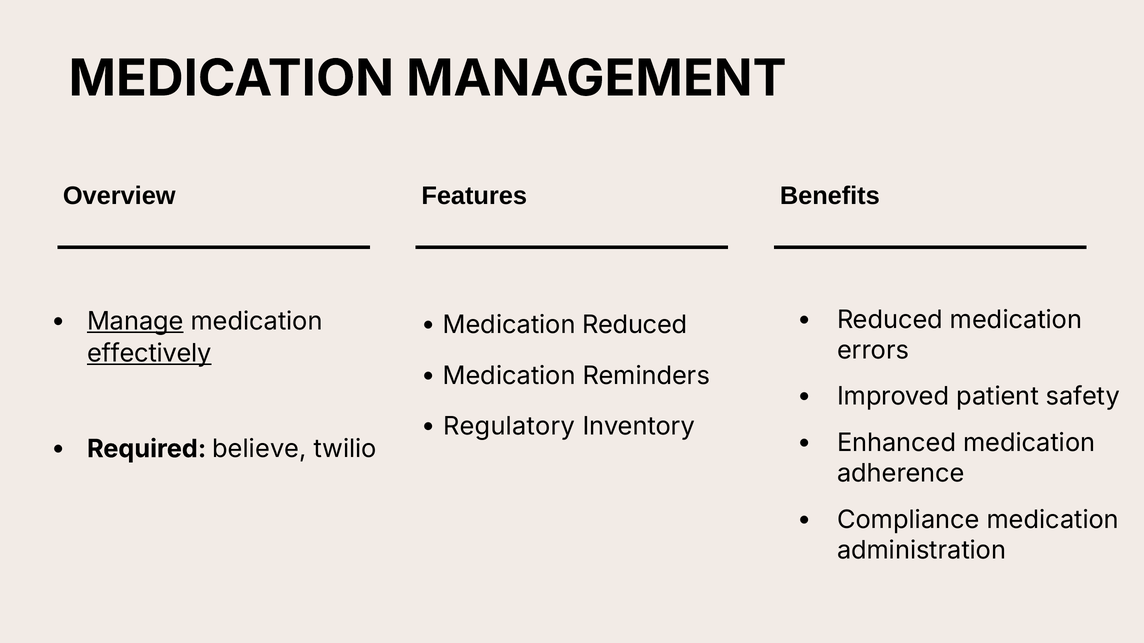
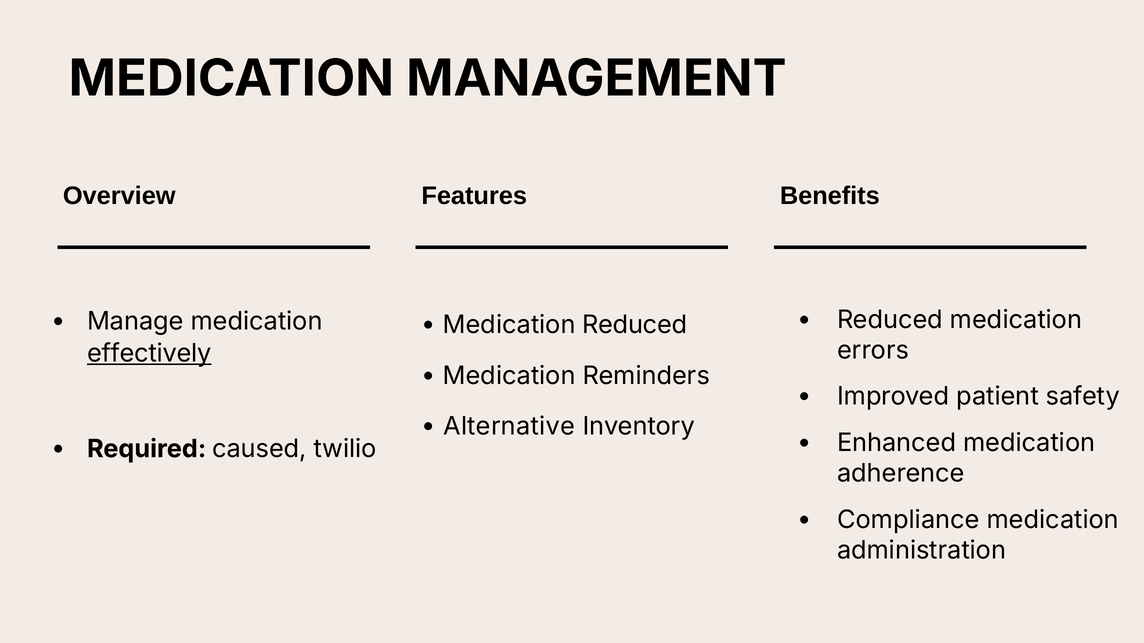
Manage underline: present -> none
Regulatory: Regulatory -> Alternative
believe: believe -> caused
